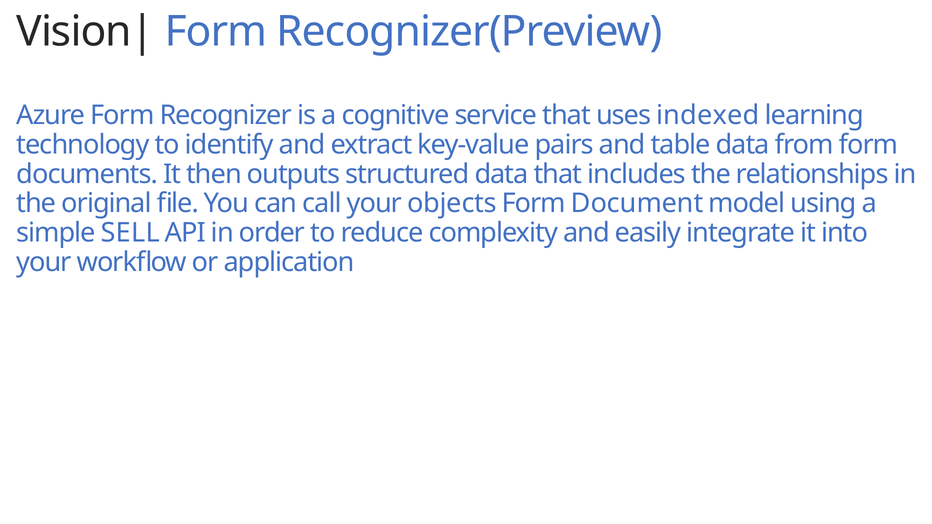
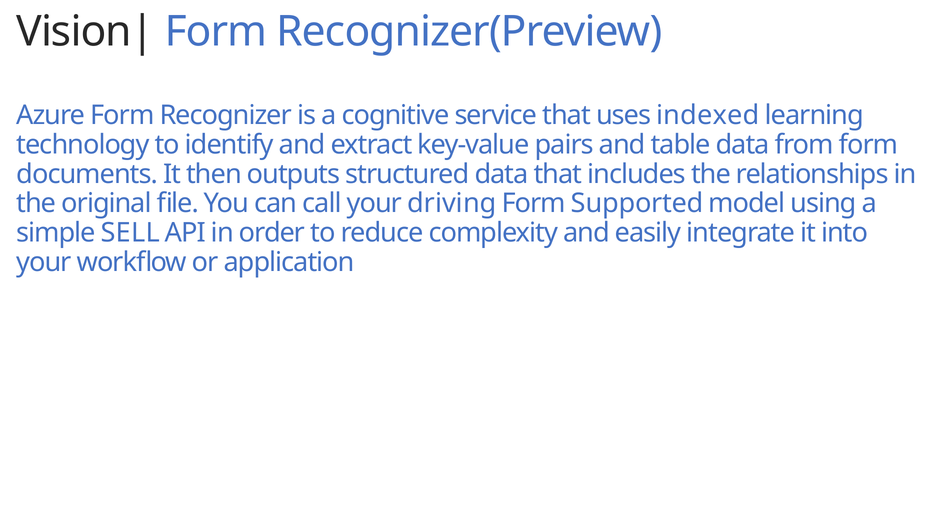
objects: objects -> driving
Document: Document -> Supported
